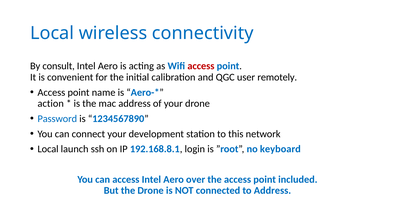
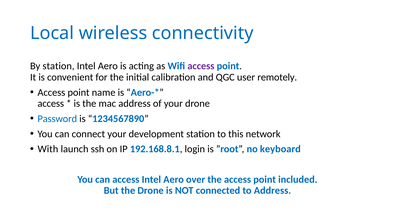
By consult: consult -> station
access at (201, 66) colour: red -> purple
action at (51, 104): action -> access
Local at (48, 149): Local -> With
